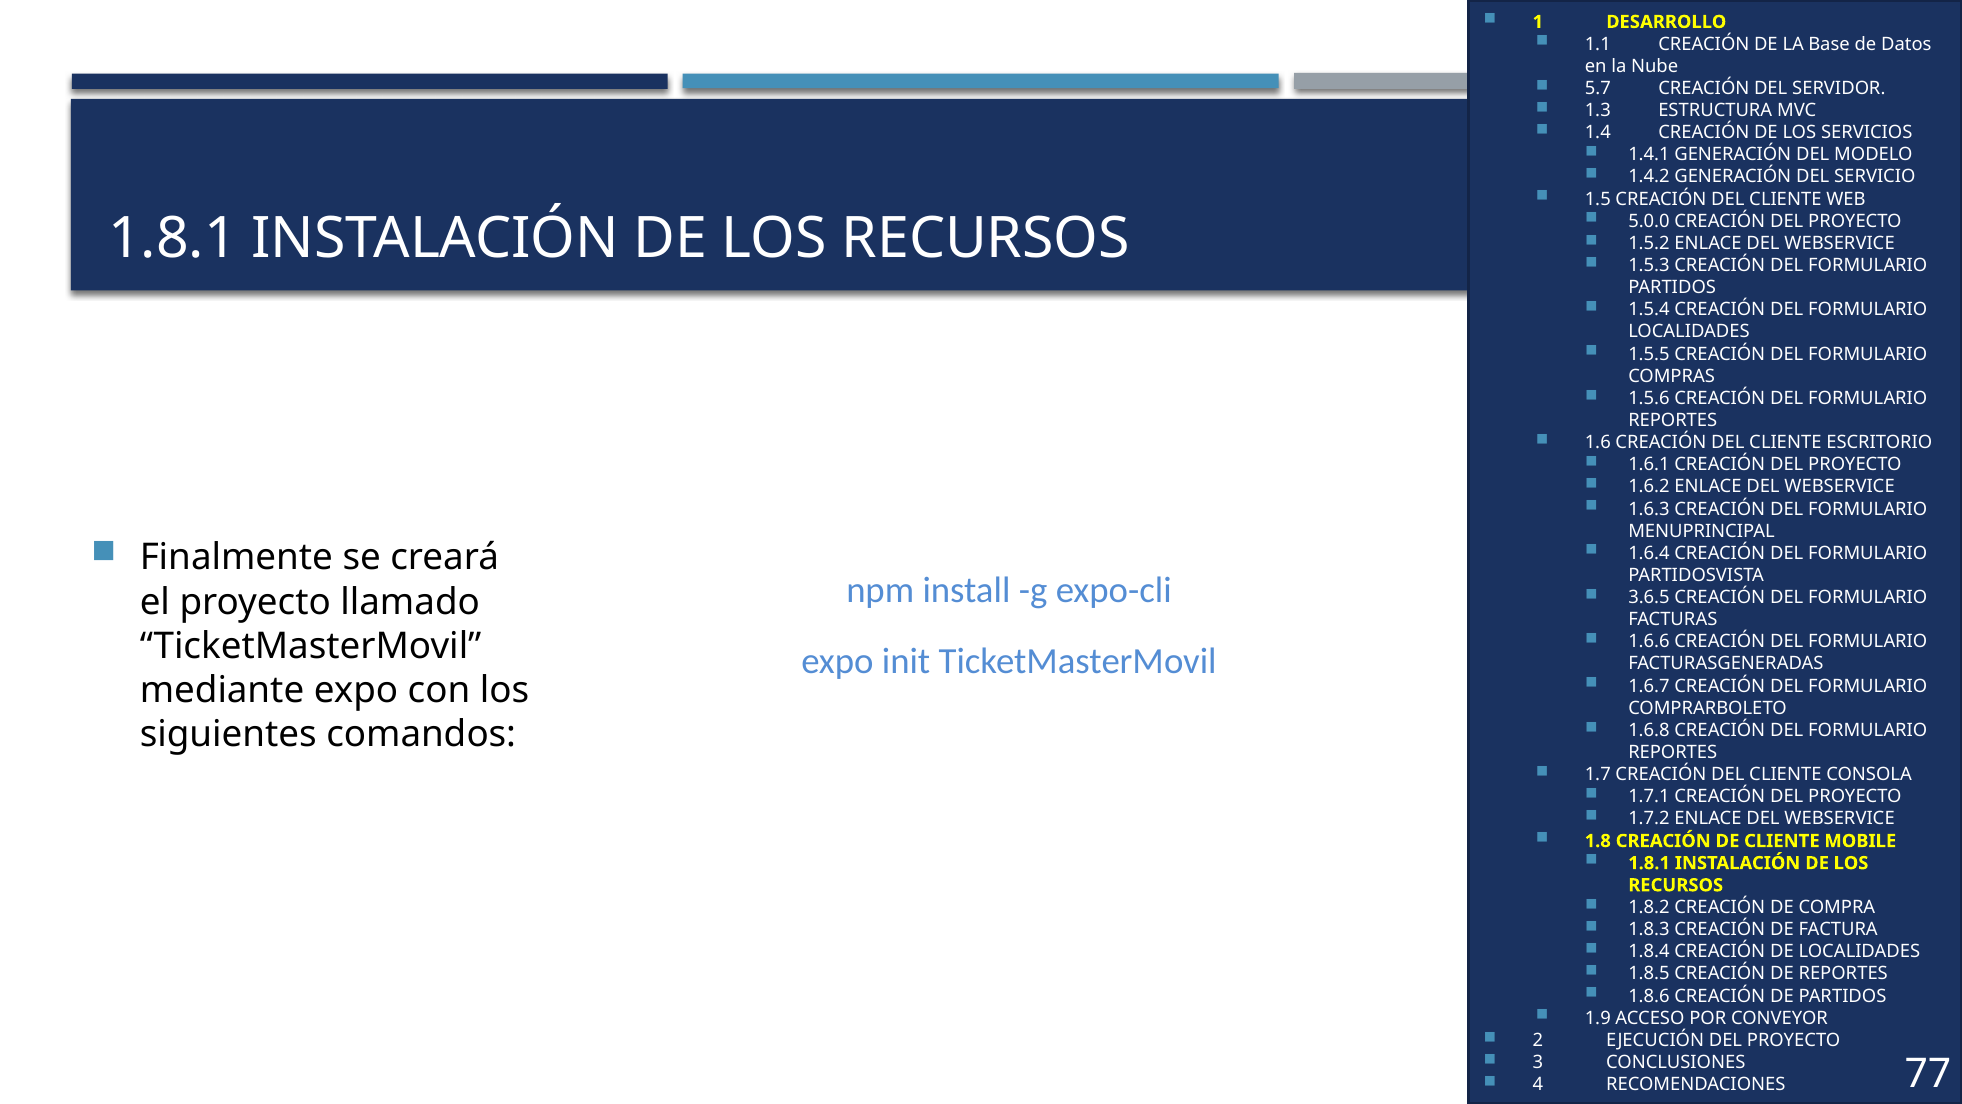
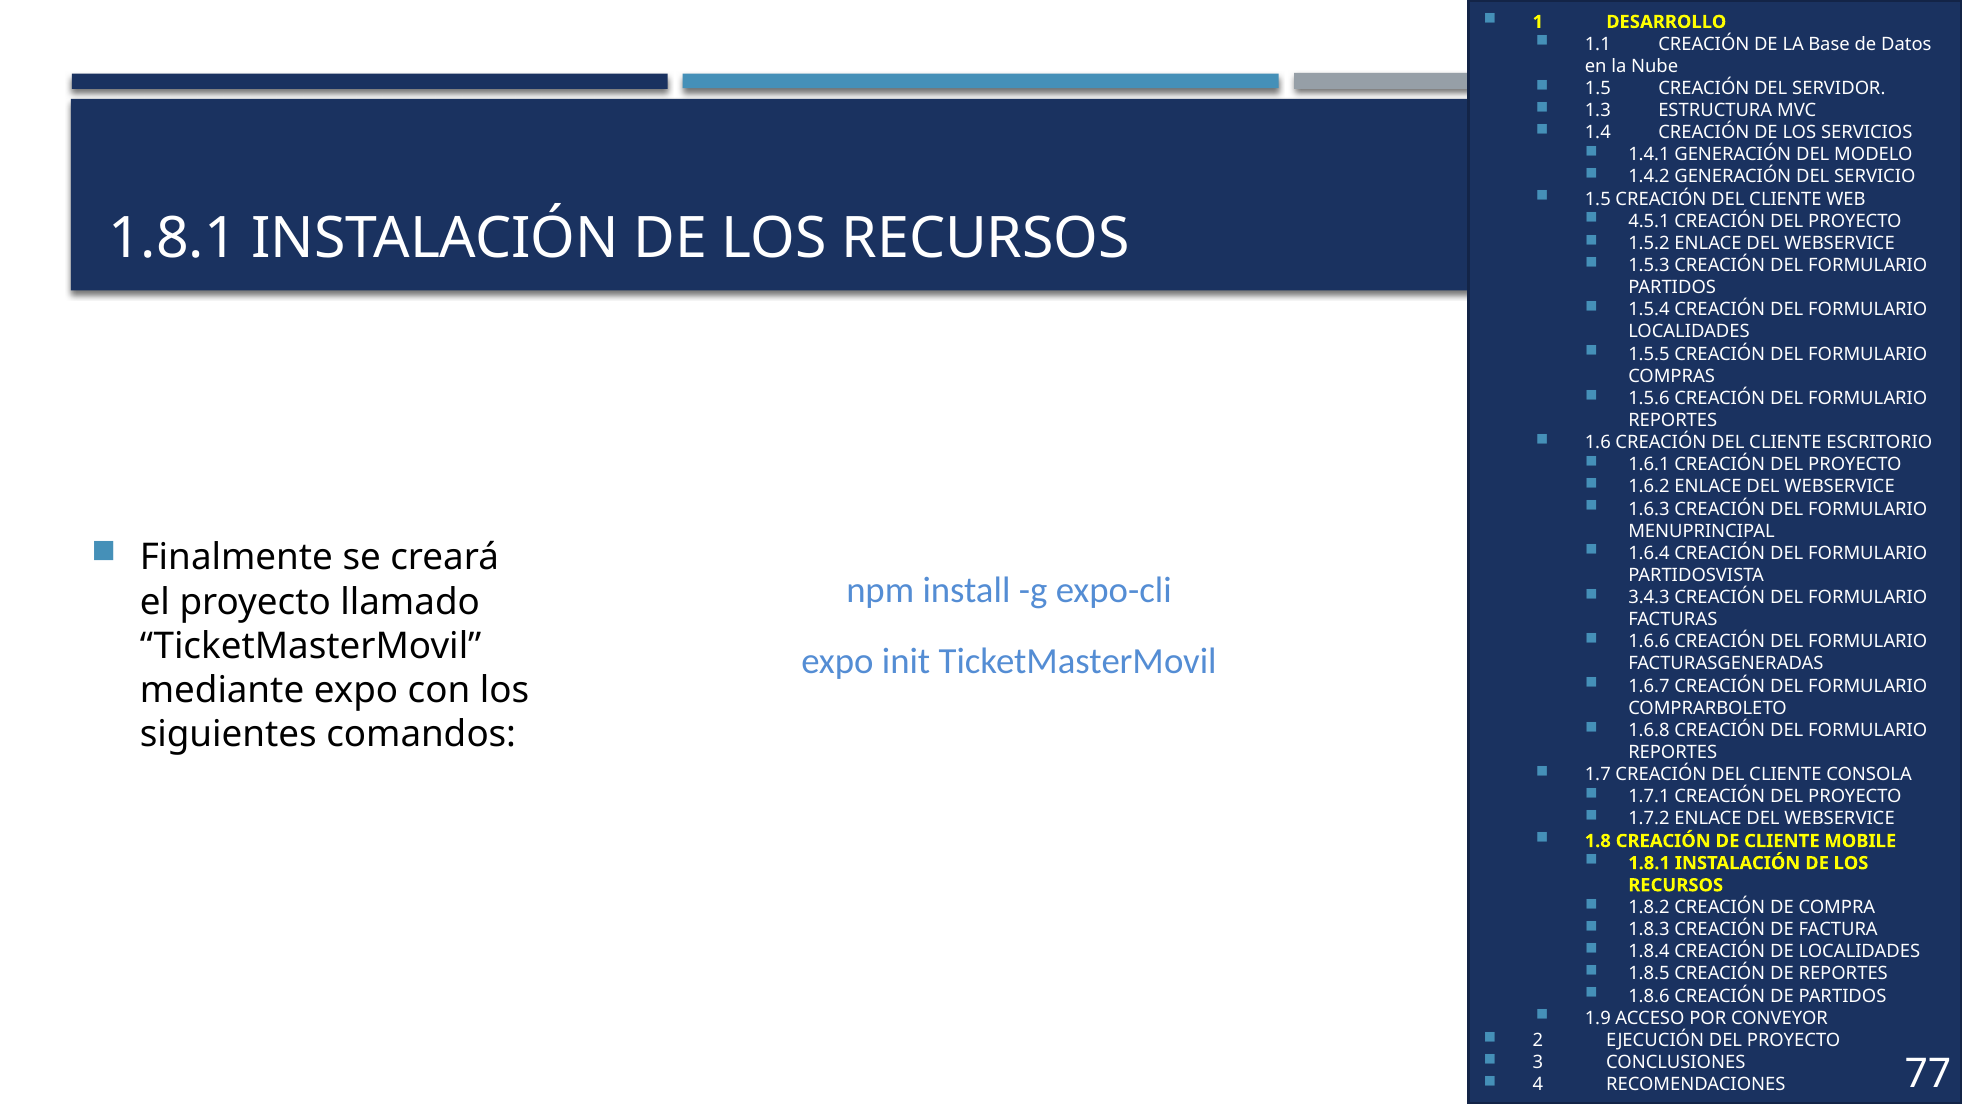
5.7 at (1598, 88): 5.7 -> 1.5
5.0.0: 5.0.0 -> 4.5.1
3.6.5: 3.6.5 -> 3.4.3
